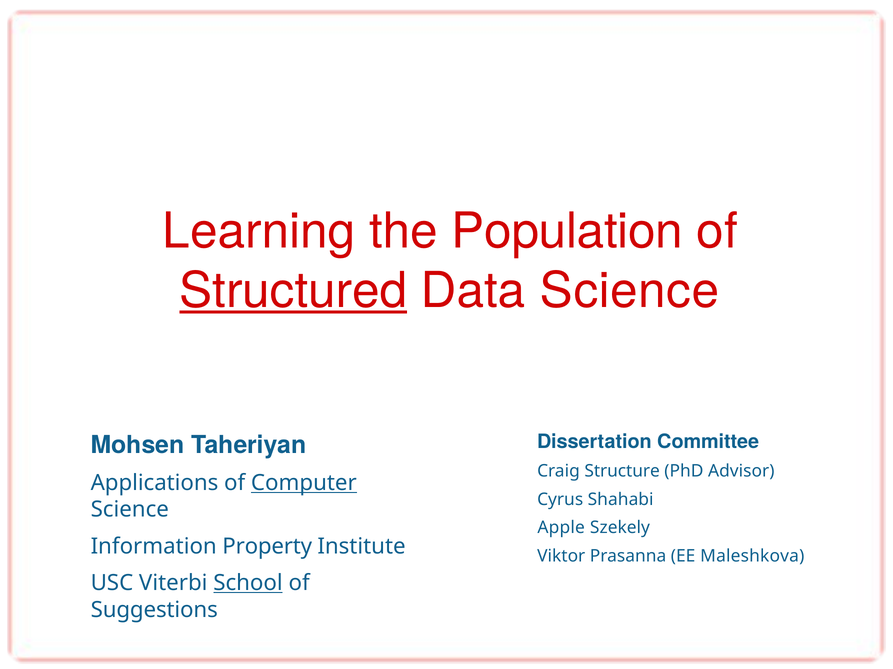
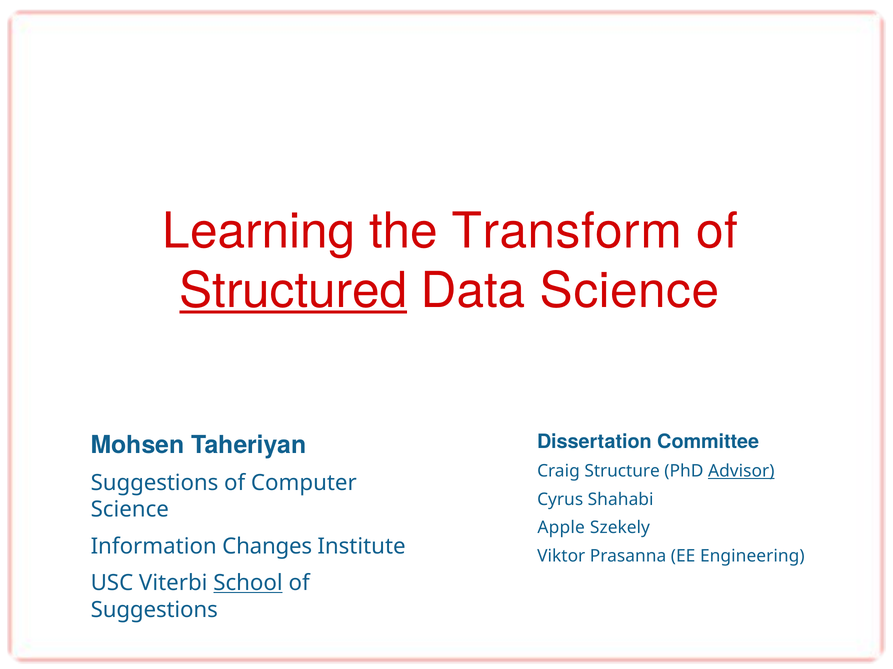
Population: Population -> Transform
Advisor underline: none -> present
Applications at (154, 483): Applications -> Suggestions
Computer underline: present -> none
Property: Property -> Changes
Maleshkova: Maleshkova -> Engineering
